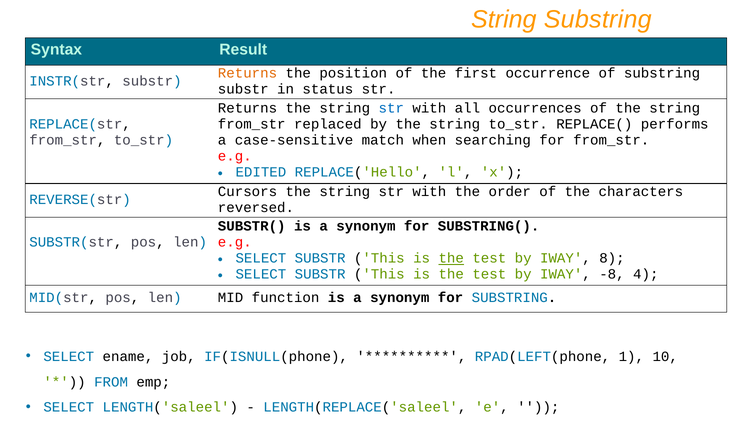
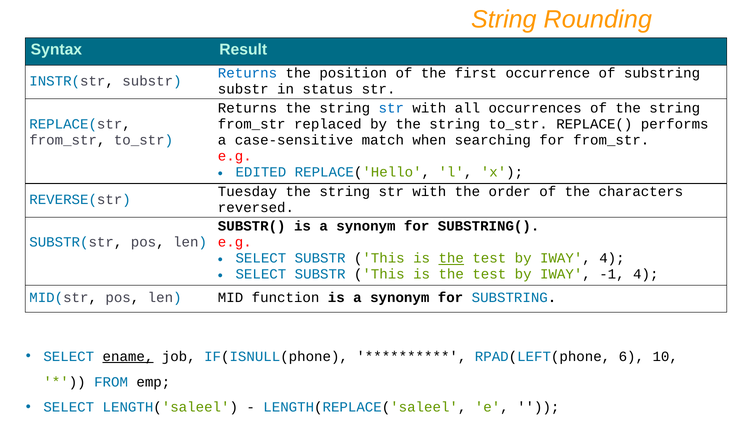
String Substring: Substring -> Rounding
Returns at (247, 73) colour: orange -> blue
Cursors: Cursors -> Tuesday
IWAY 8: 8 -> 4
-8: -8 -> -1
ename underline: none -> present
1: 1 -> 6
